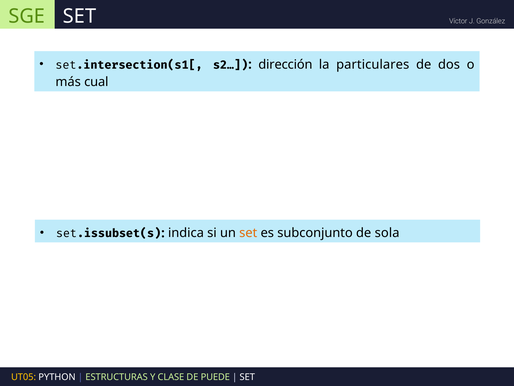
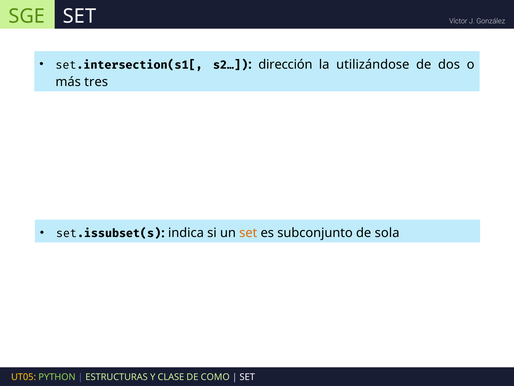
particulares: particulares -> utilizándose
cual: cual -> tres
PYTHON colour: white -> light green
PUEDE: PUEDE -> COMO
